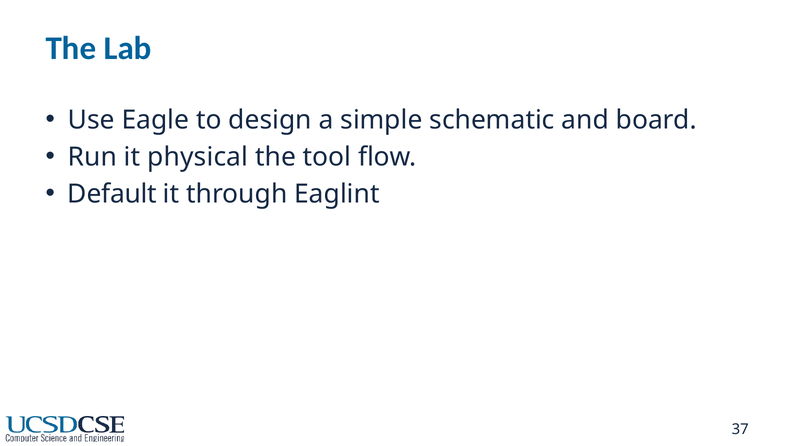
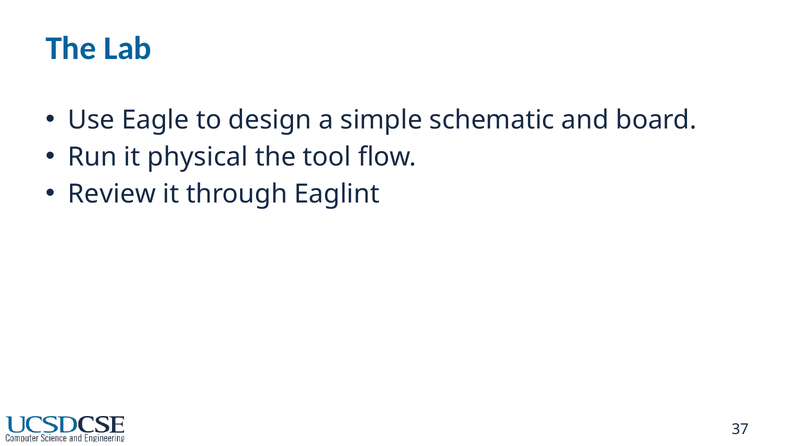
Default: Default -> Review
